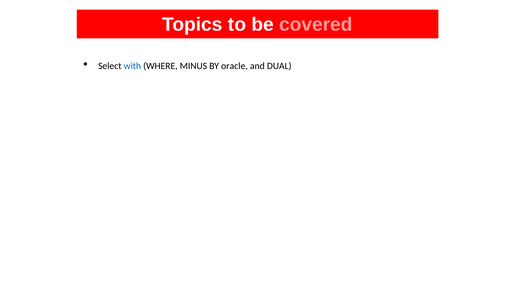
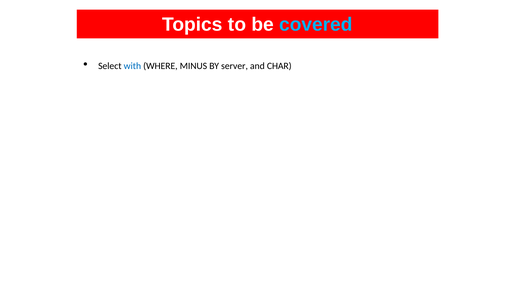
covered colour: pink -> light blue
oracle: oracle -> server
DUAL: DUAL -> CHAR
